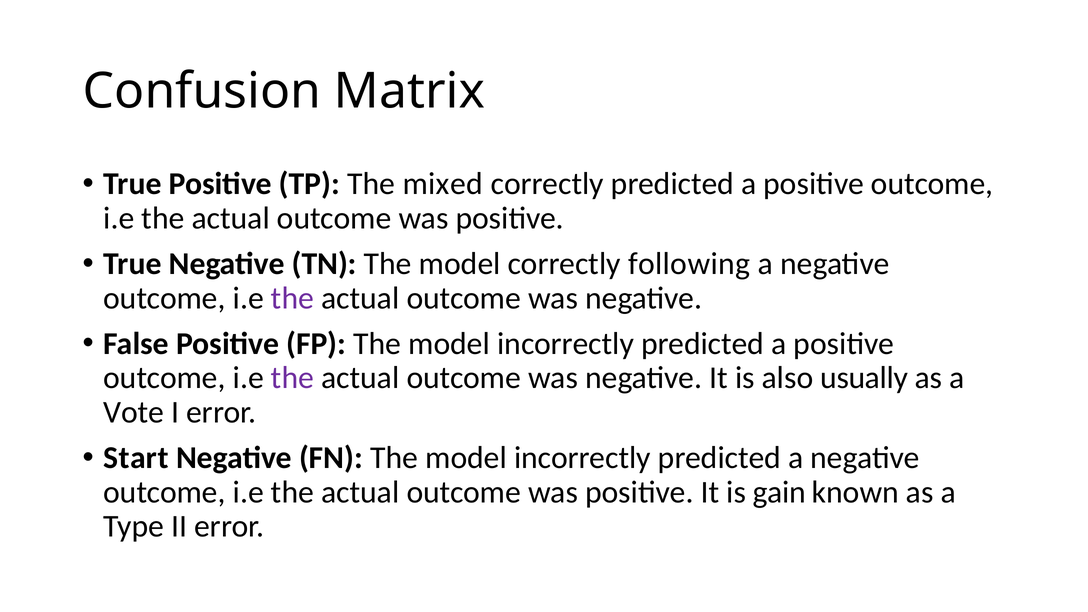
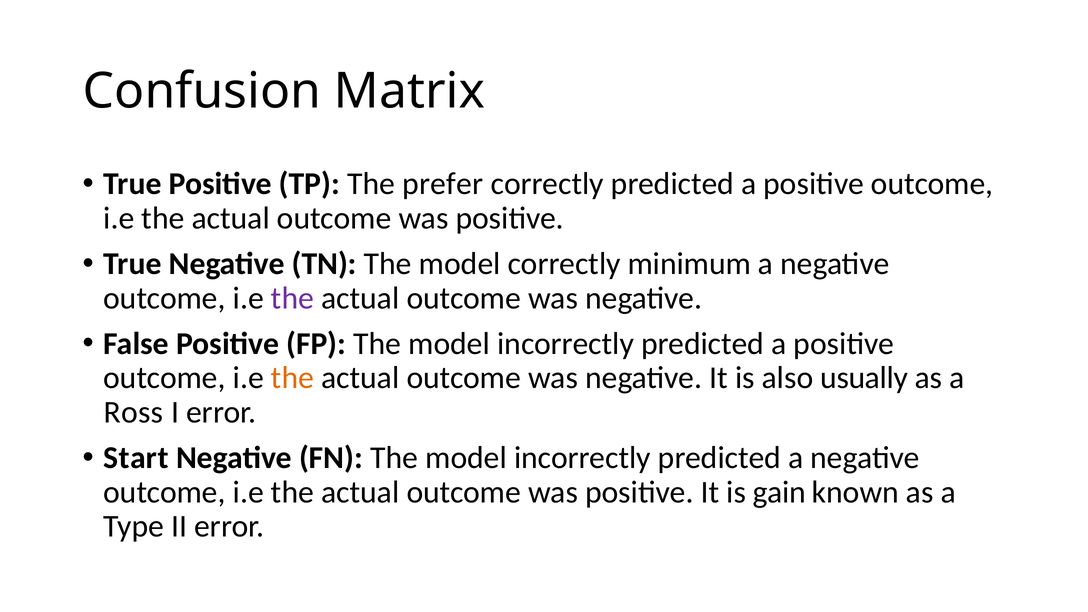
mixed: mixed -> prefer
following: following -> minimum
the at (292, 378) colour: purple -> orange
Vote: Vote -> Ross
